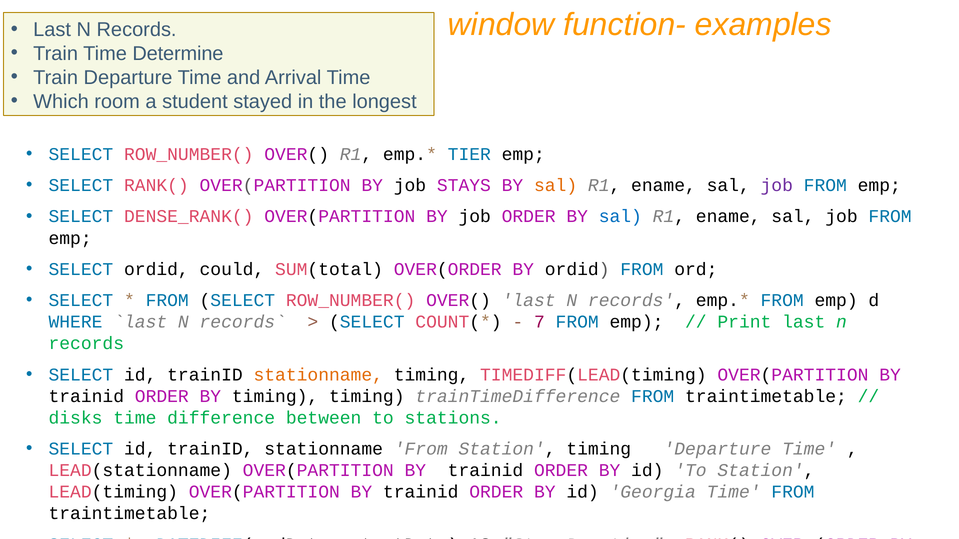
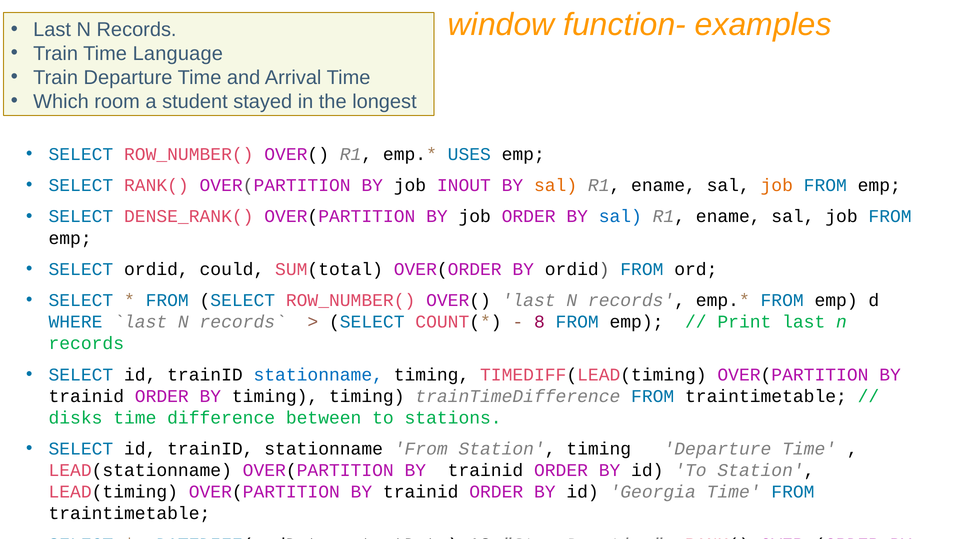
Determine: Determine -> Language
TIER: TIER -> USES
STAYS: STAYS -> INOUT
job at (777, 186) colour: purple -> orange
7: 7 -> 8
stationname at (318, 375) colour: orange -> blue
